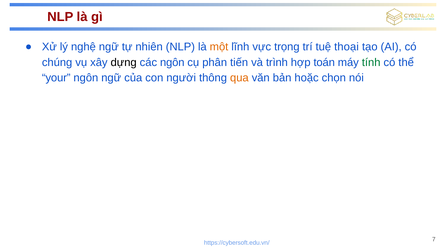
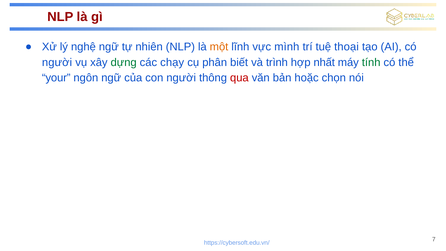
trọng: trọng -> mình
chúng at (57, 62): chúng -> người
dựng colour: black -> green
các ngôn: ngôn -> chạy
tiến: tiến -> biết
toán: toán -> nhất
qua colour: orange -> red
